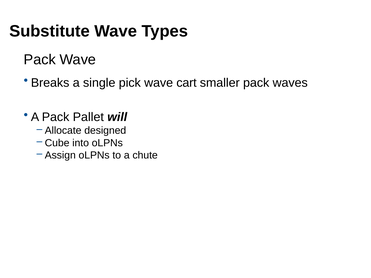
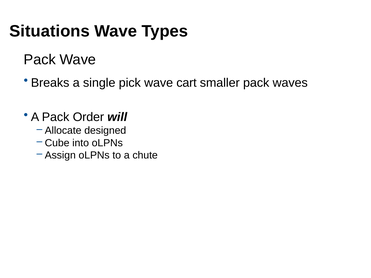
Substitute: Substitute -> Situations
Pallet: Pallet -> Order
